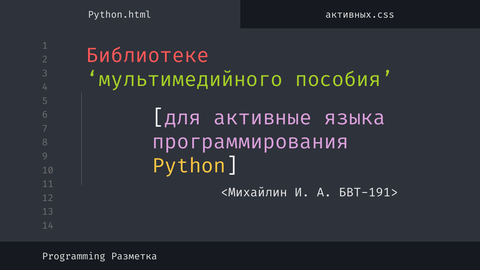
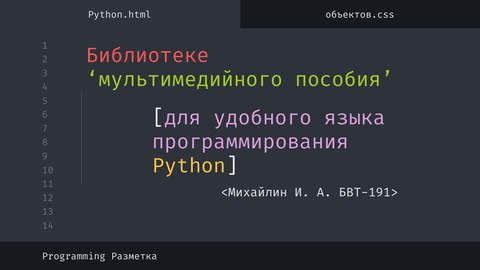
активных.css: активных.css -> объектов.css
активные: активные -> удобного
